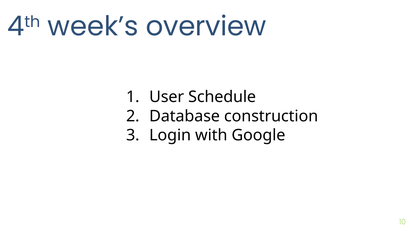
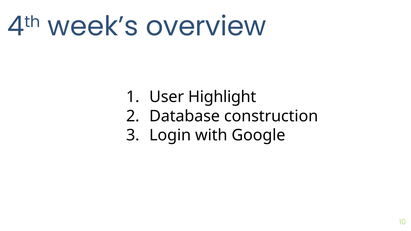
Schedule: Schedule -> Highlight
